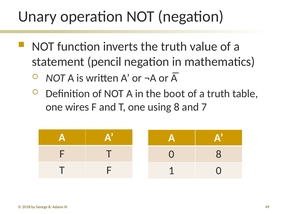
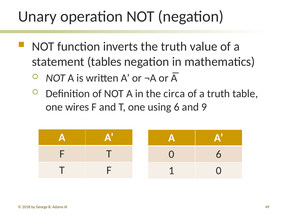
pencil: pencil -> tables
boot: boot -> circa
using 8: 8 -> 6
7: 7 -> 9
0 8: 8 -> 6
